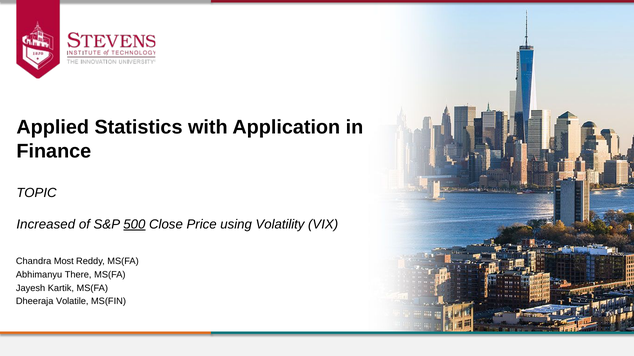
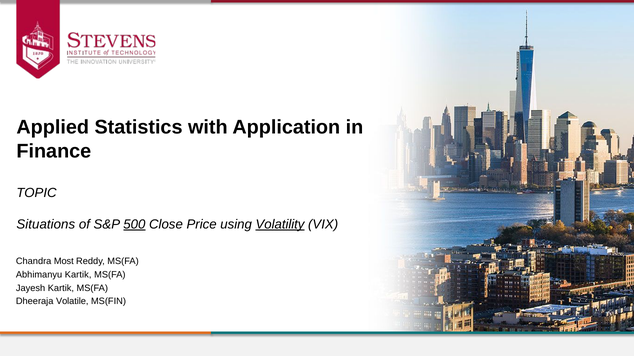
Increased: Increased -> Situations
Volatility underline: none -> present
Abhimanyu There: There -> Kartik
